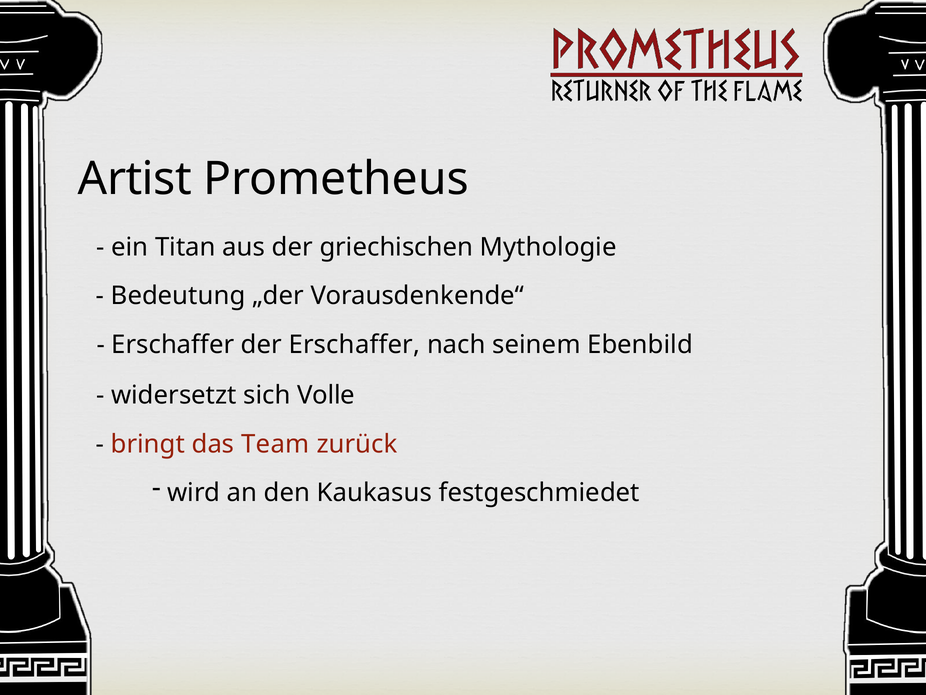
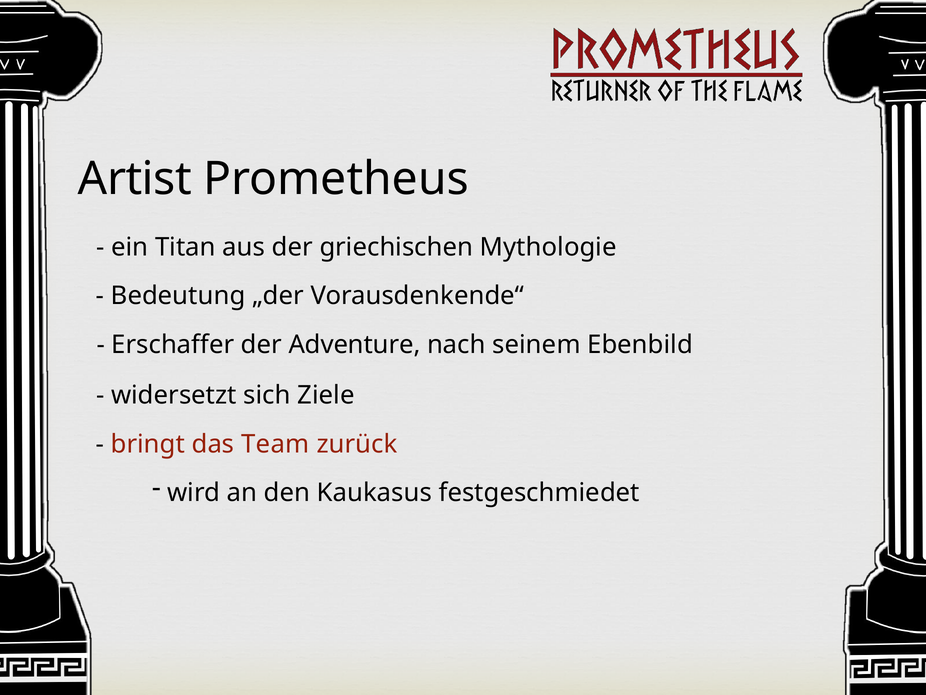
der Erschaffer: Erschaffer -> Adventure
Volle: Volle -> Ziele
